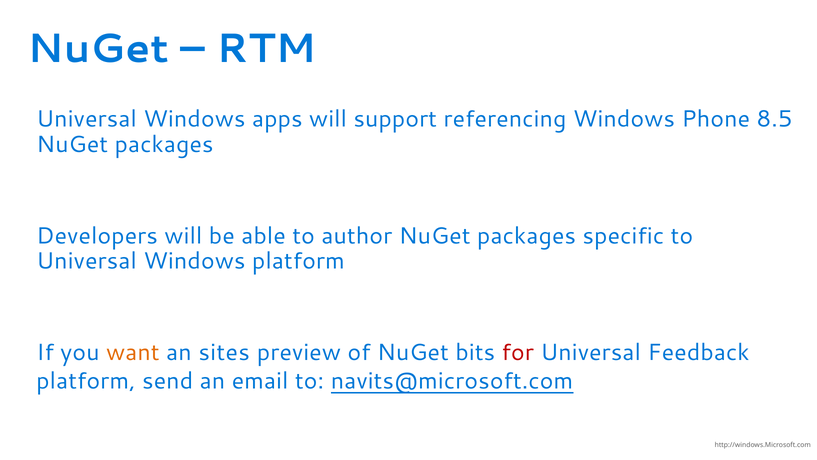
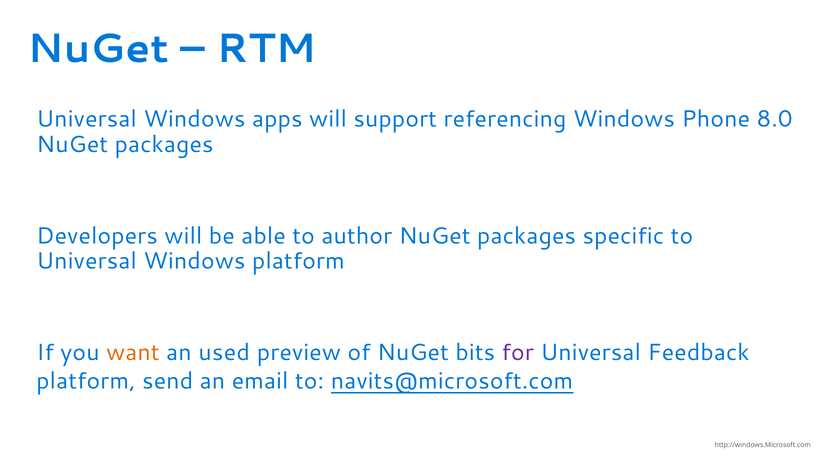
8.5: 8.5 -> 8.0
sites: sites -> used
for colour: red -> purple
